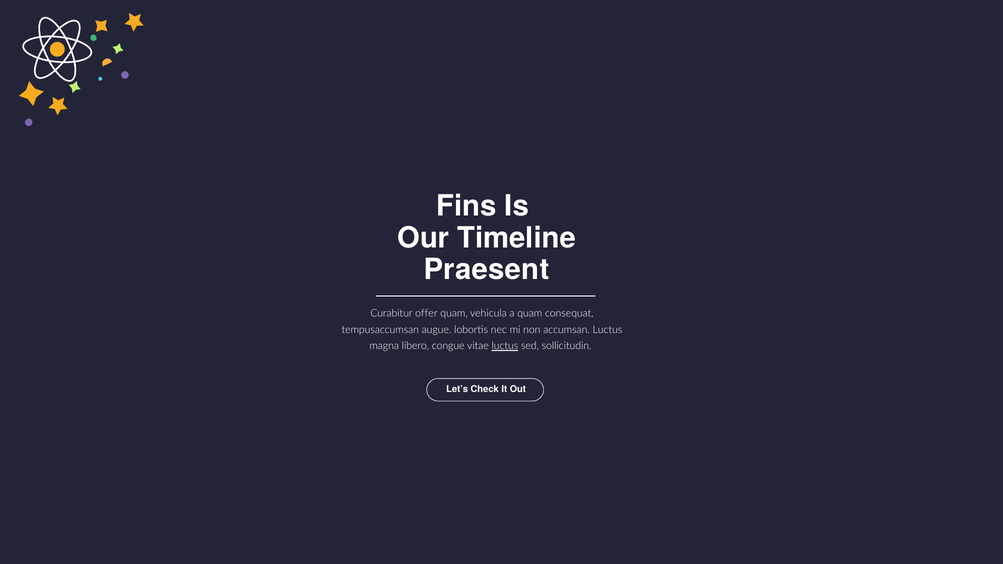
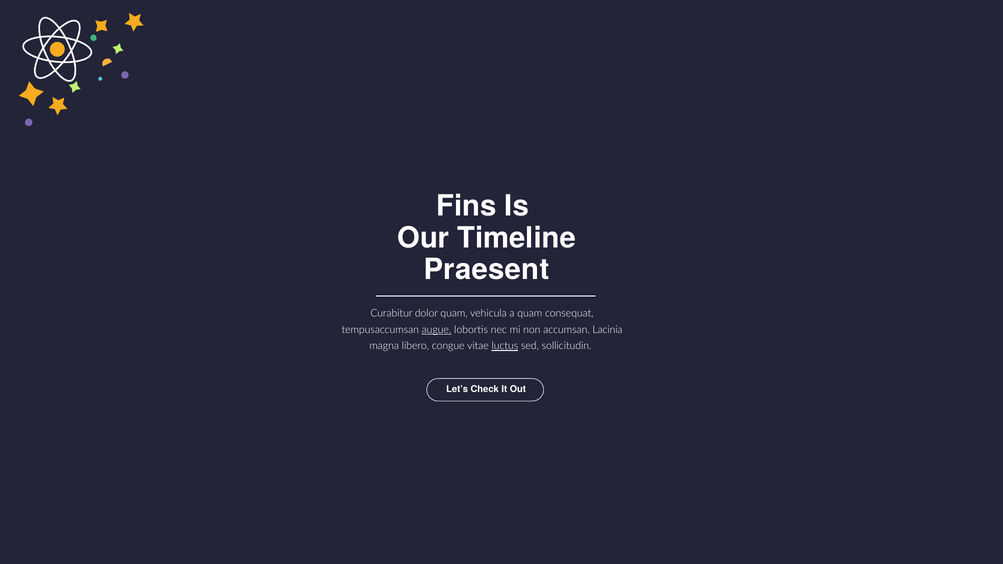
offer: offer -> dolor
augue underline: none -> present
accumsan Luctus: Luctus -> Lacinia
